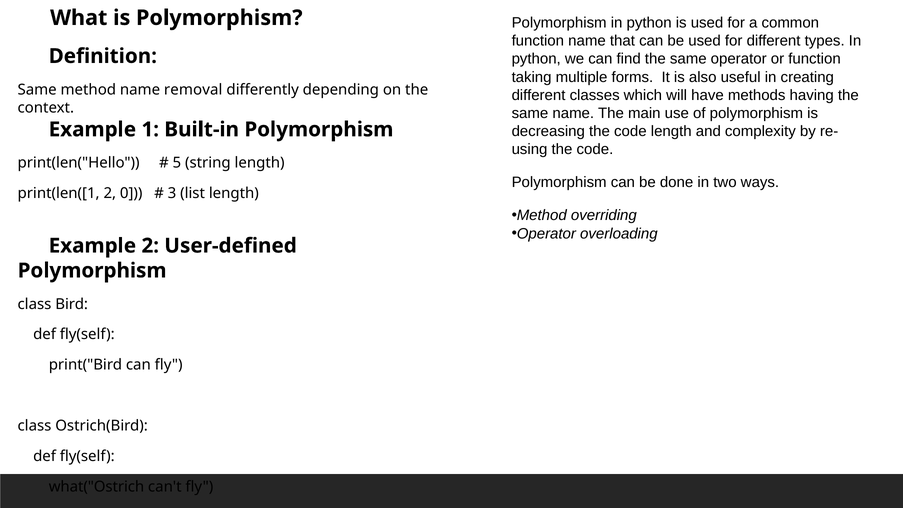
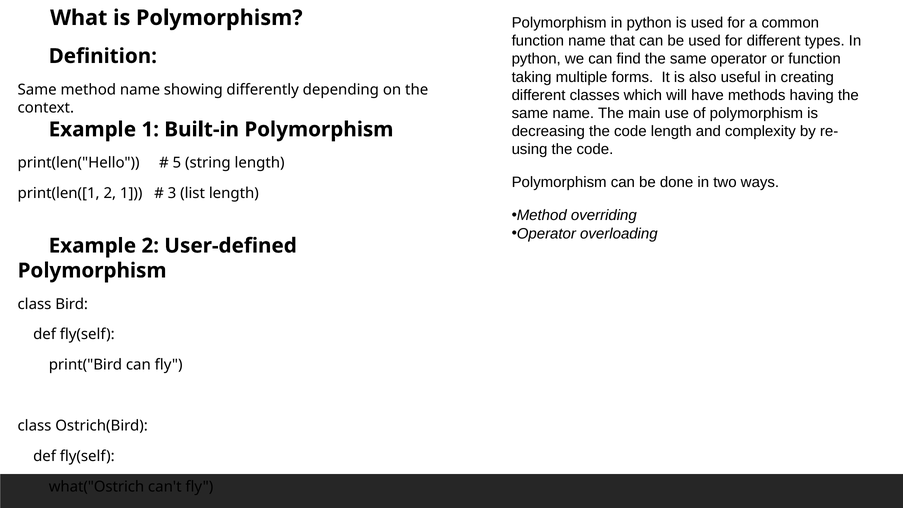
removal: removal -> showing
2 0: 0 -> 1
